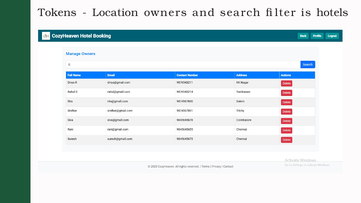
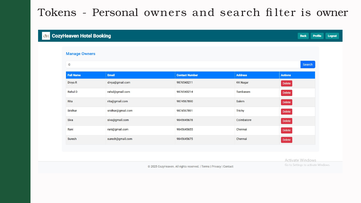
Location: Location -> Personal
hotels: hotels -> owner
